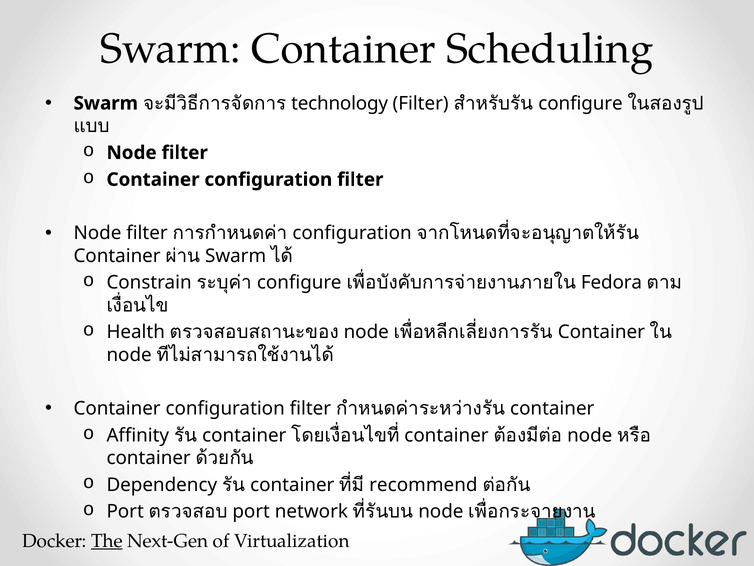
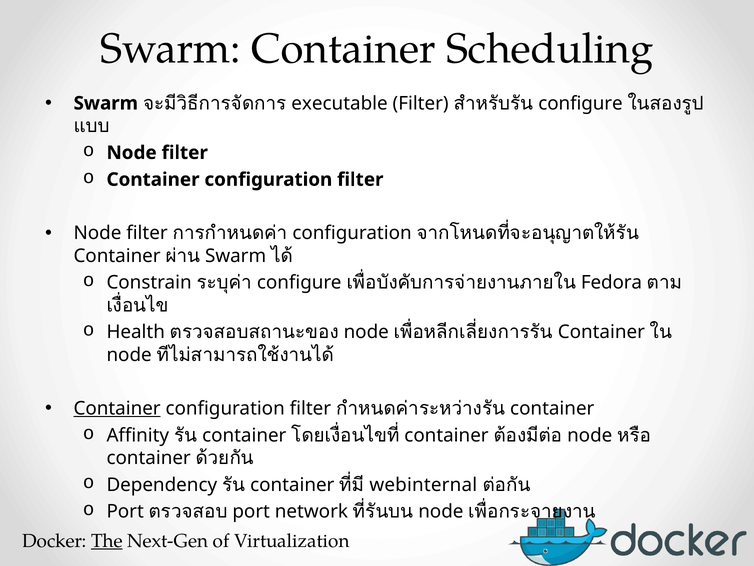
technology: technology -> executable
Container at (117, 408) underline: none -> present
recommend: recommend -> webinternal
